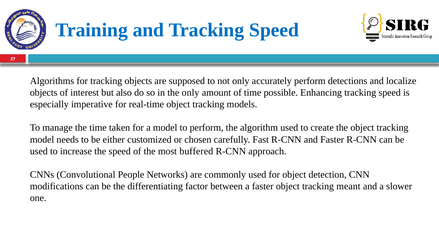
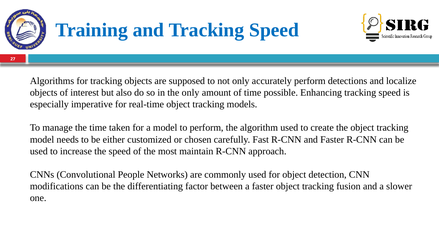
buffered: buffered -> maintain
meant: meant -> fusion
